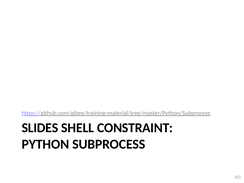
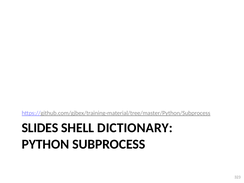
CONSTRAINT: CONSTRAINT -> DICTIONARY
